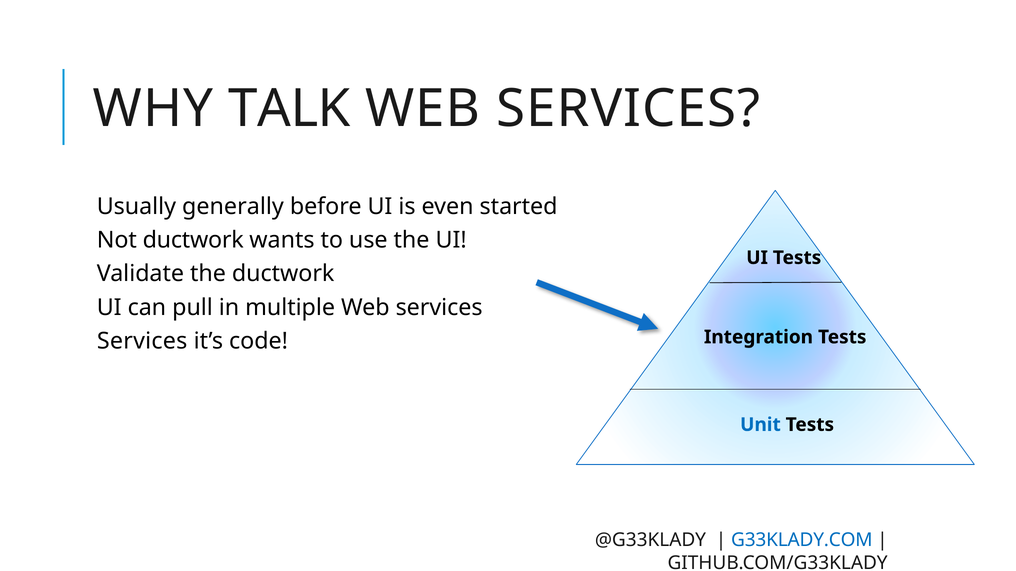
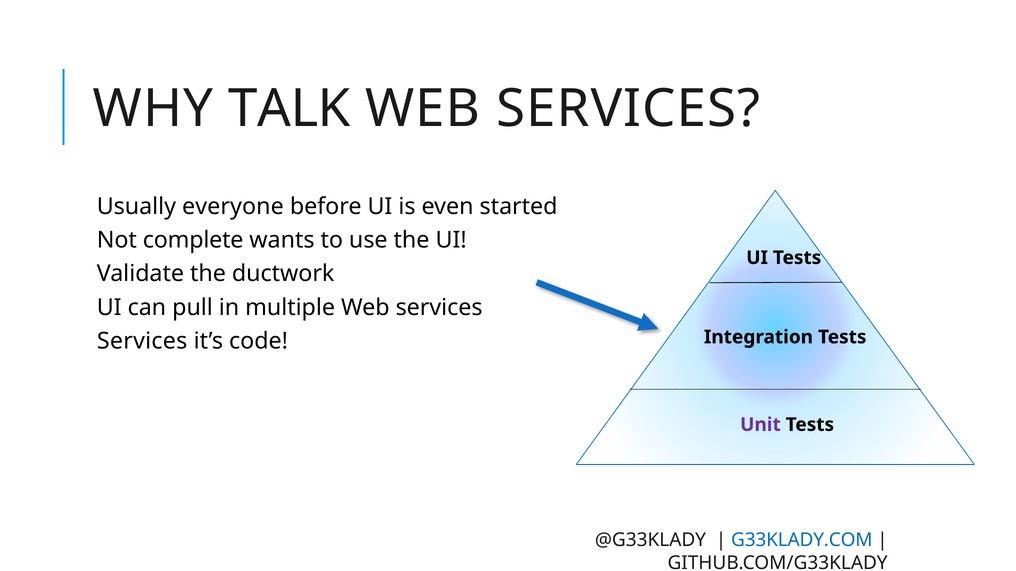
generally: generally -> everyone
Not ductwork: ductwork -> complete
Unit colour: blue -> purple
